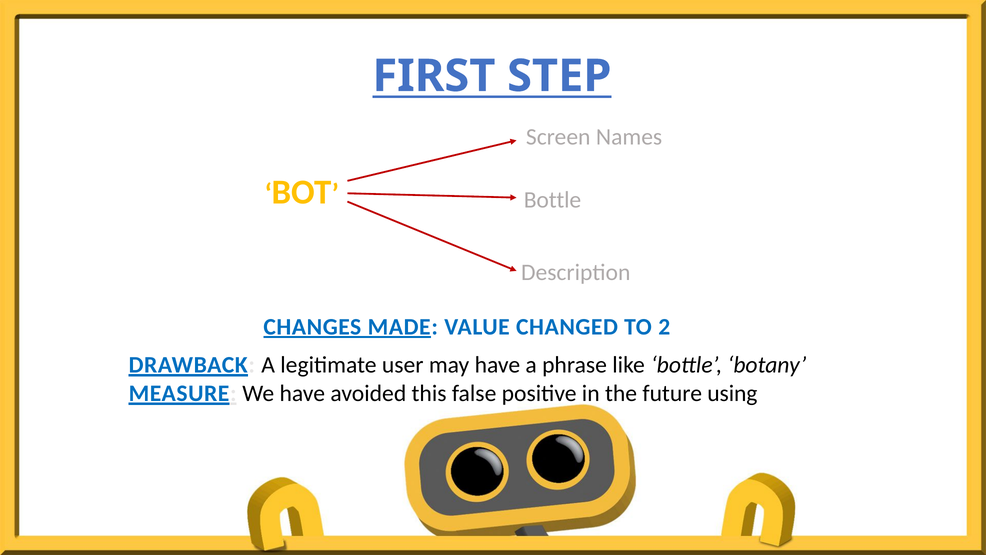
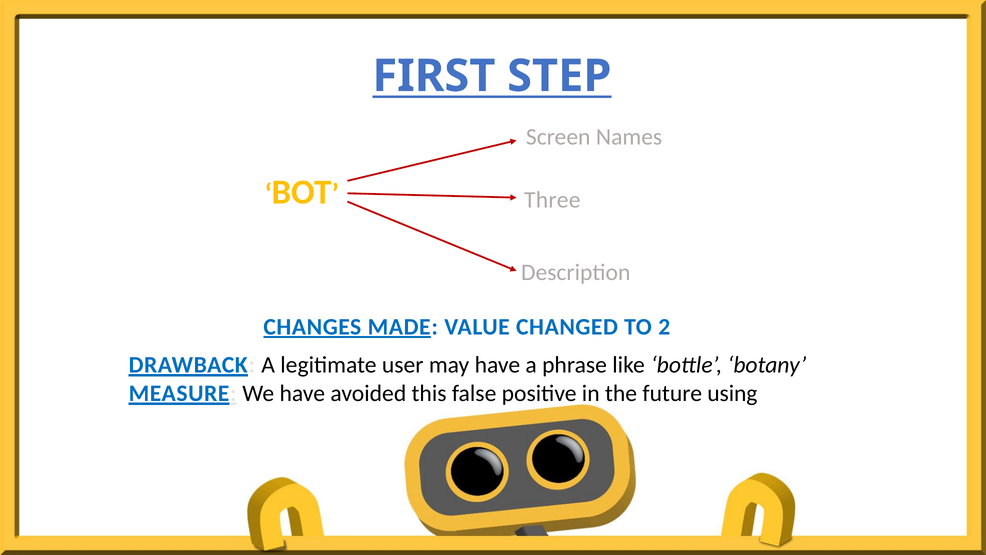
Bottle at (553, 200): Bottle -> Three
